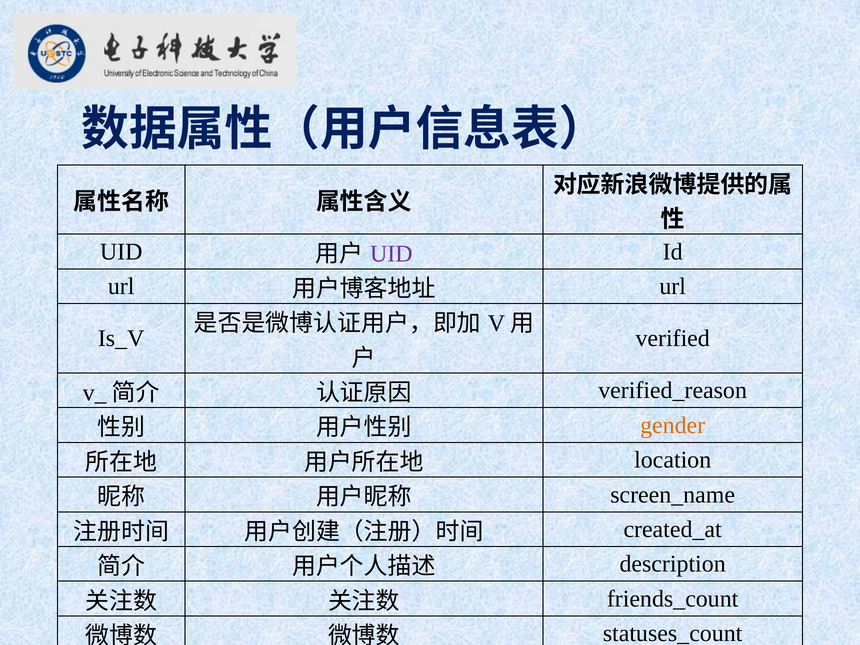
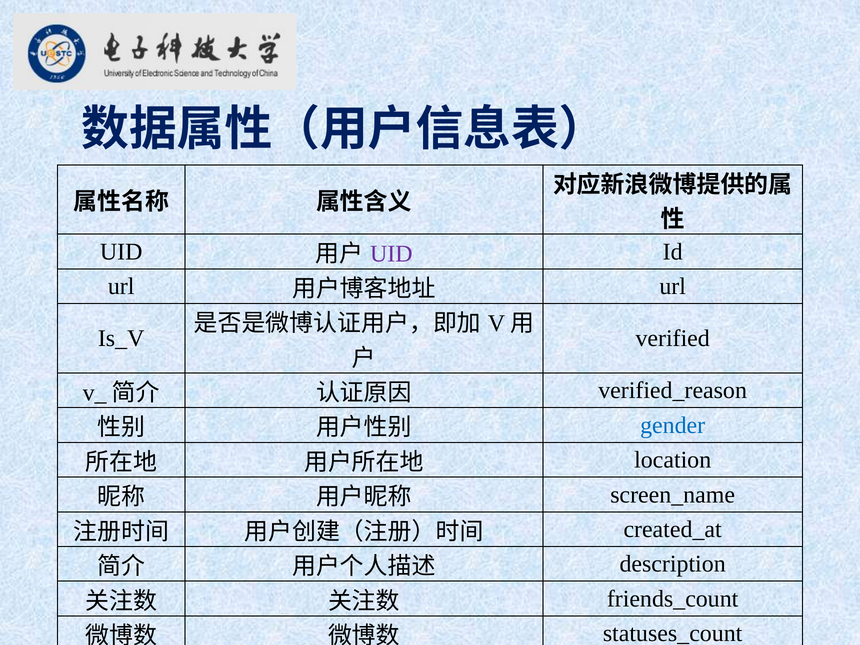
gender colour: orange -> blue
